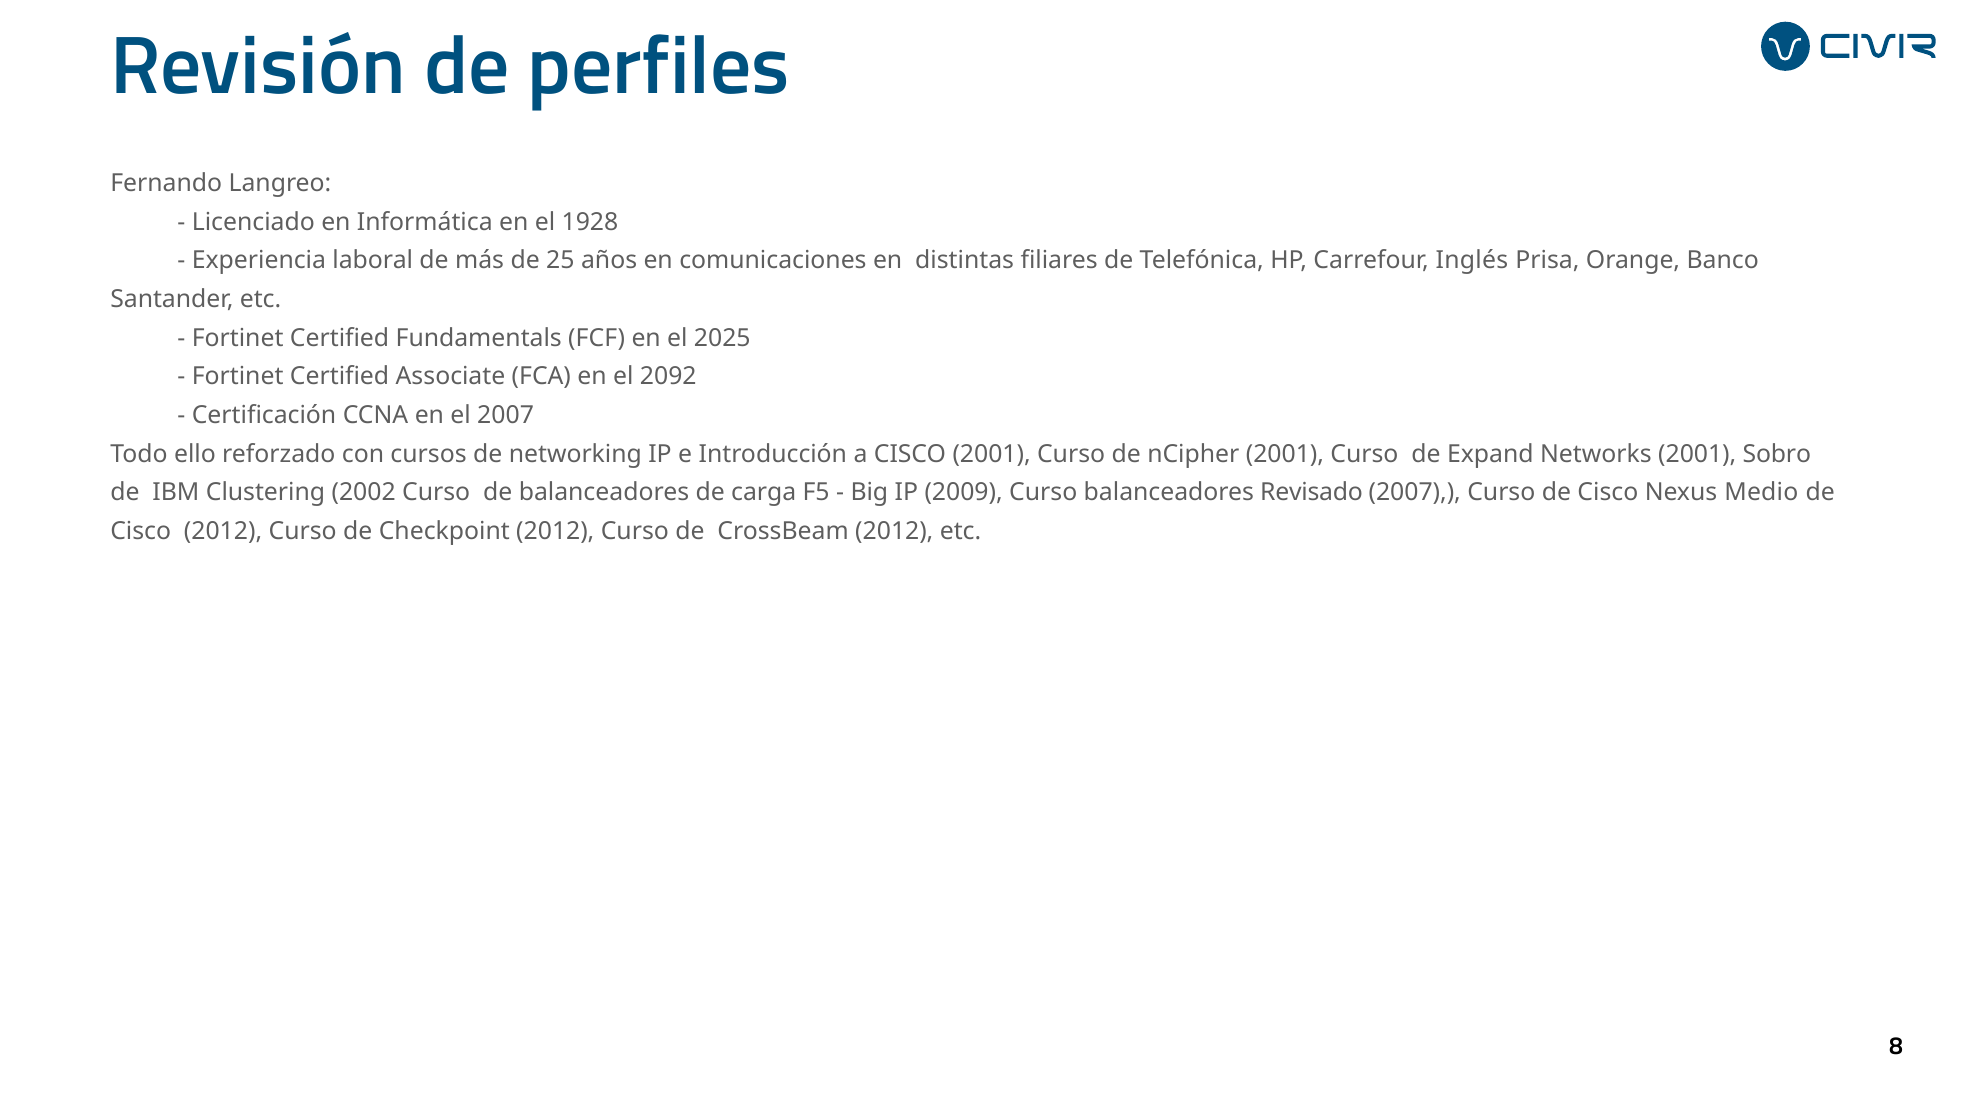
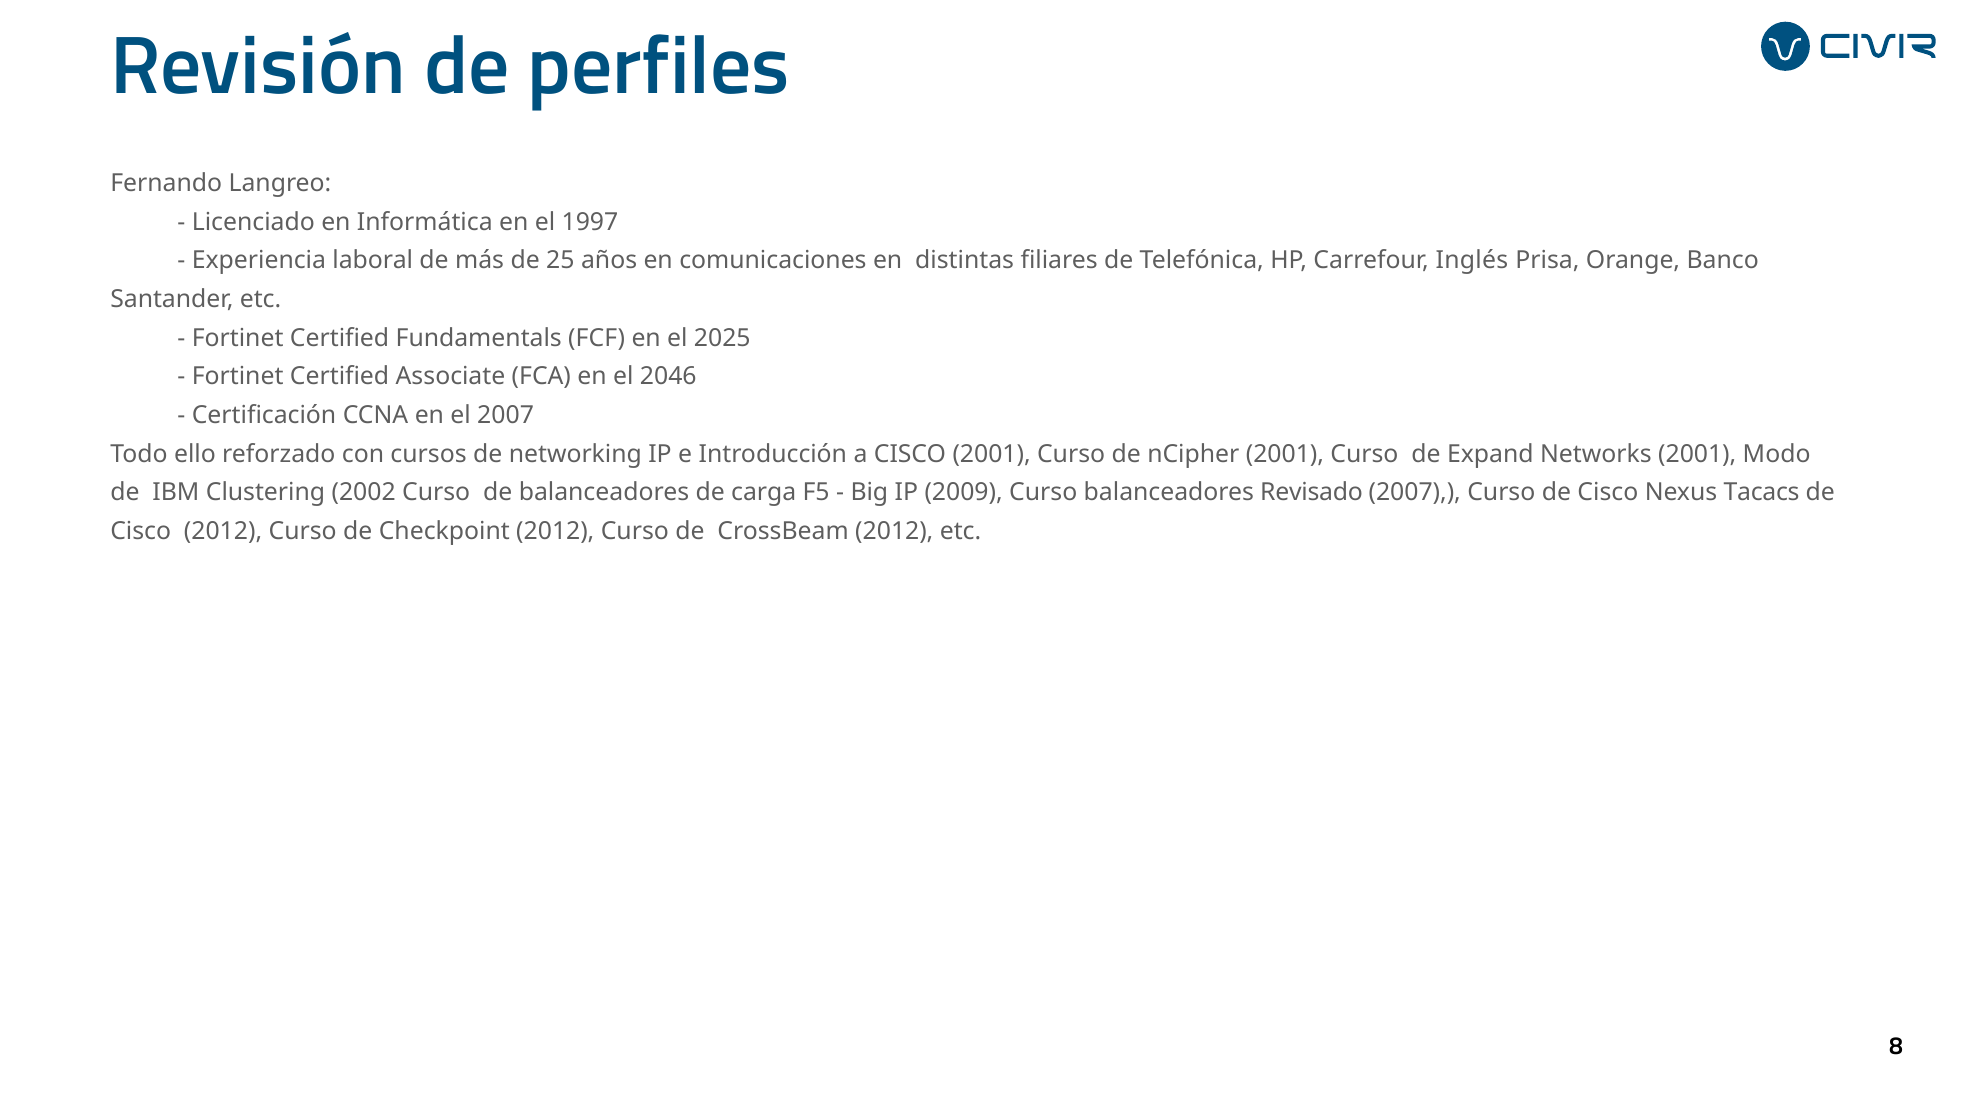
1928: 1928 -> 1997
2092: 2092 -> 2046
Sobro: Sobro -> Modo
Medio: Medio -> Tacacs
